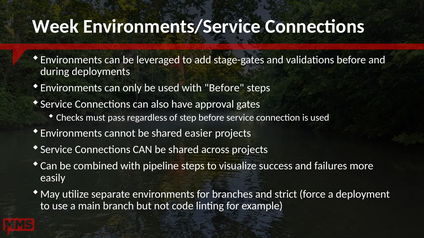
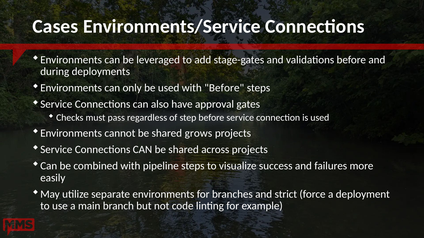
Week: Week -> Cases
easier: easier -> grows
